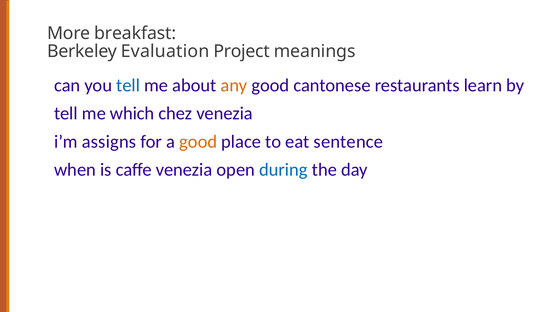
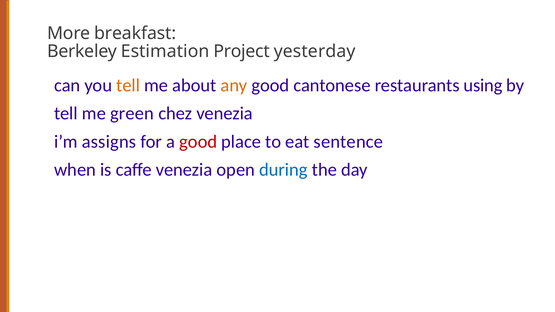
Evaluation: Evaluation -> Estimation
meanings: meanings -> yesterday
tell at (128, 86) colour: blue -> orange
learn: learn -> using
which: which -> green
good at (198, 142) colour: orange -> red
